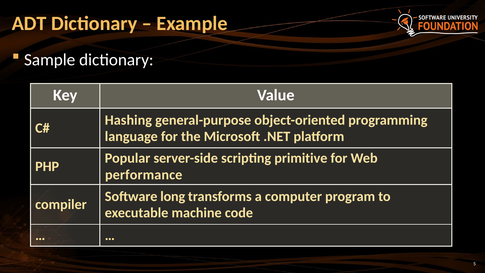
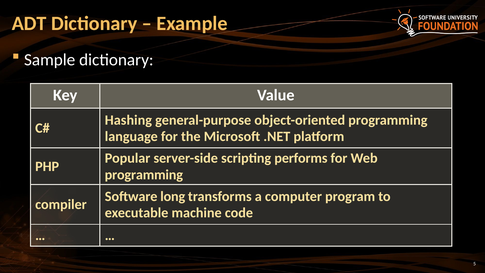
primitive: primitive -> performs
performance at (144, 175): performance -> programming
